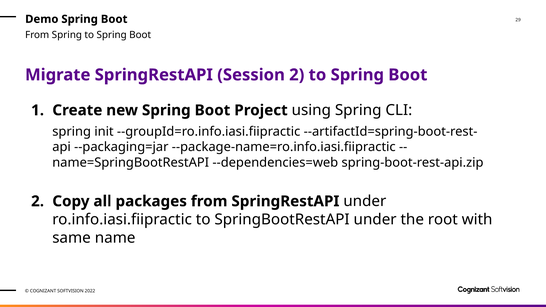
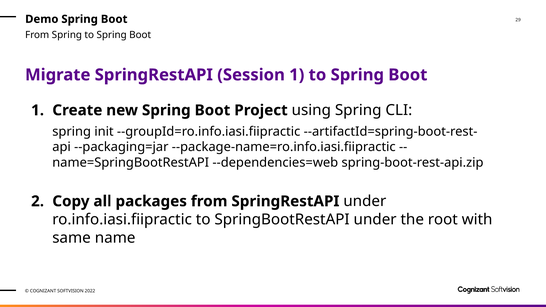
Session 2: 2 -> 1
